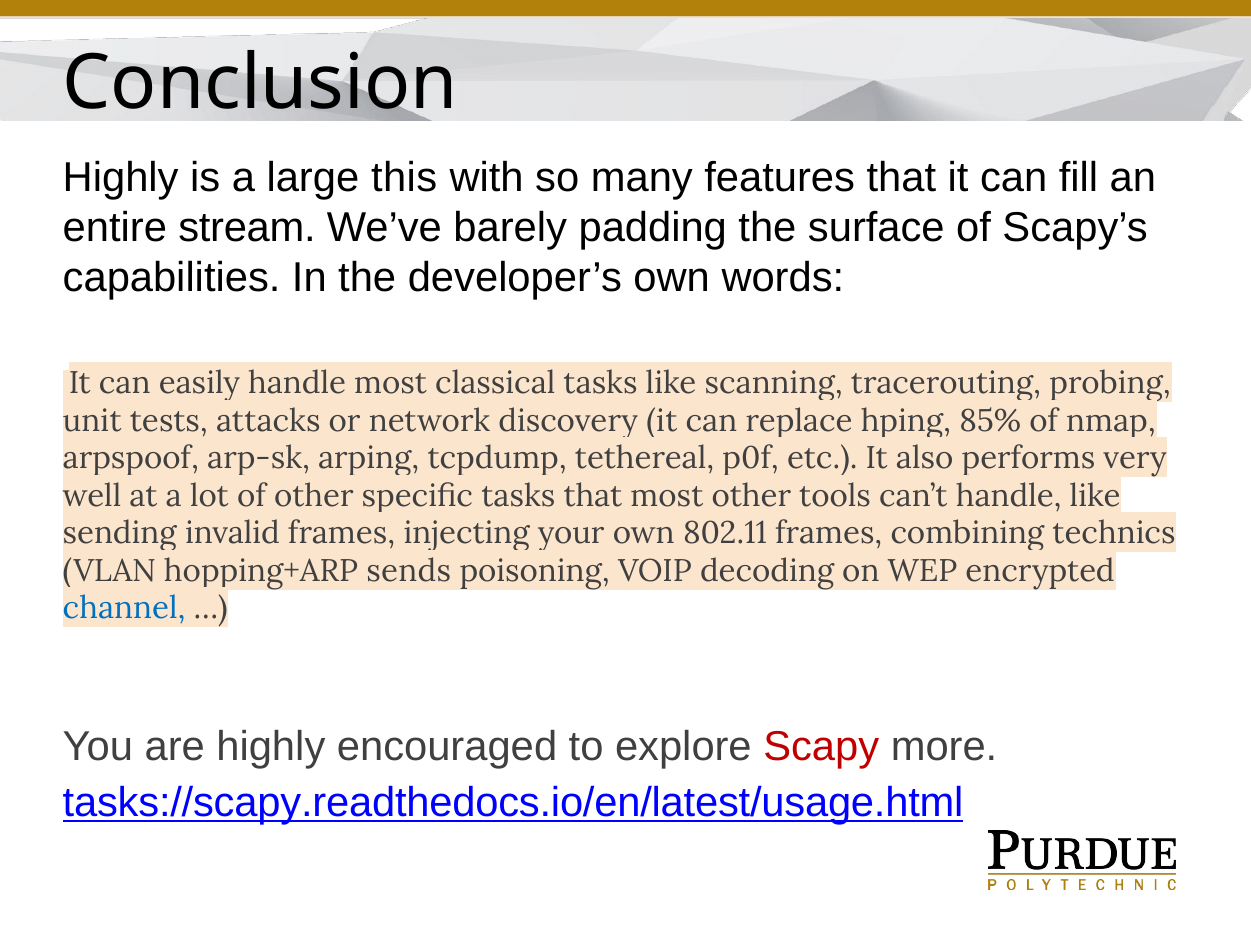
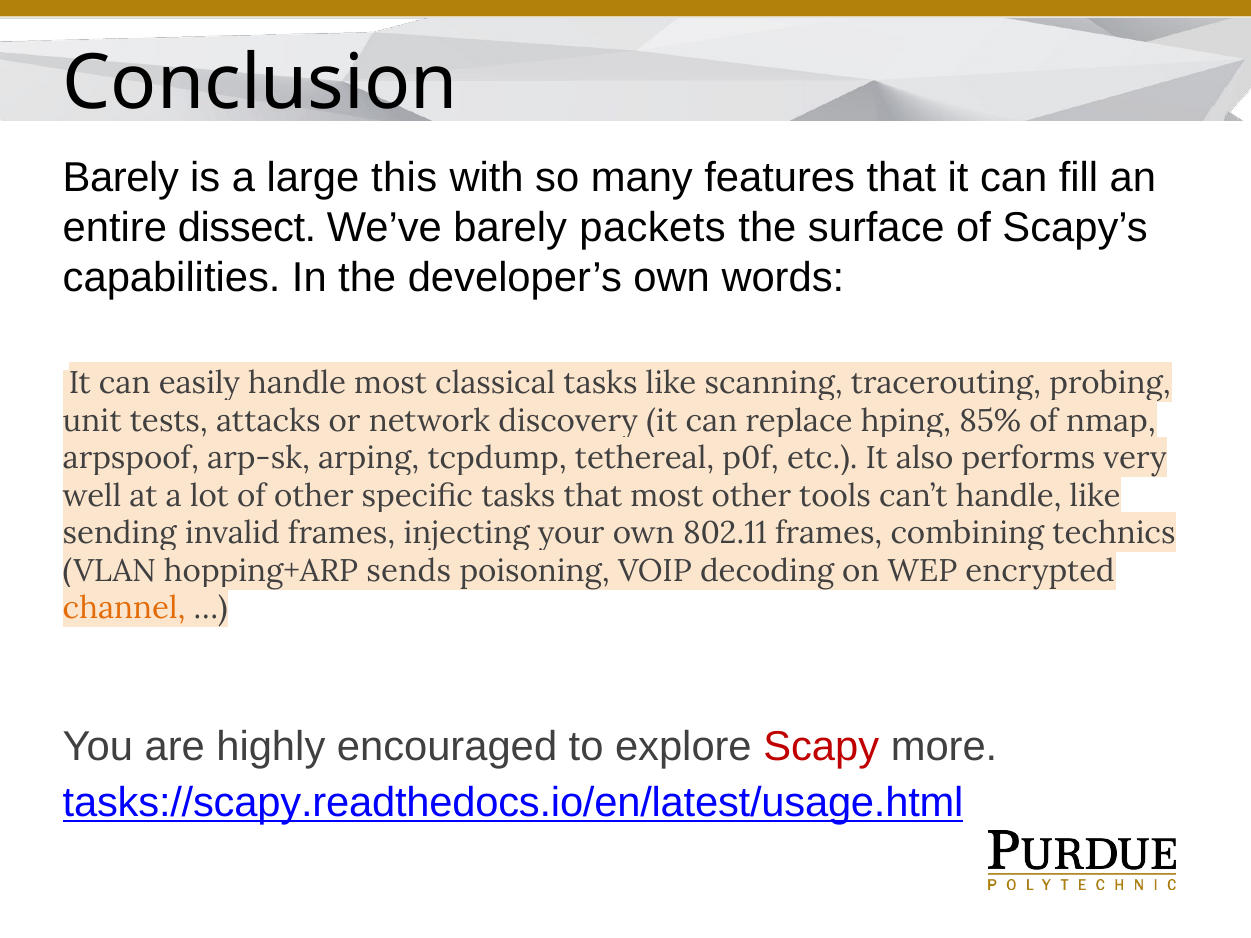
Highly at (121, 178): Highly -> Barely
stream: stream -> dissect
padding: padding -> packets
channel colour: blue -> orange
